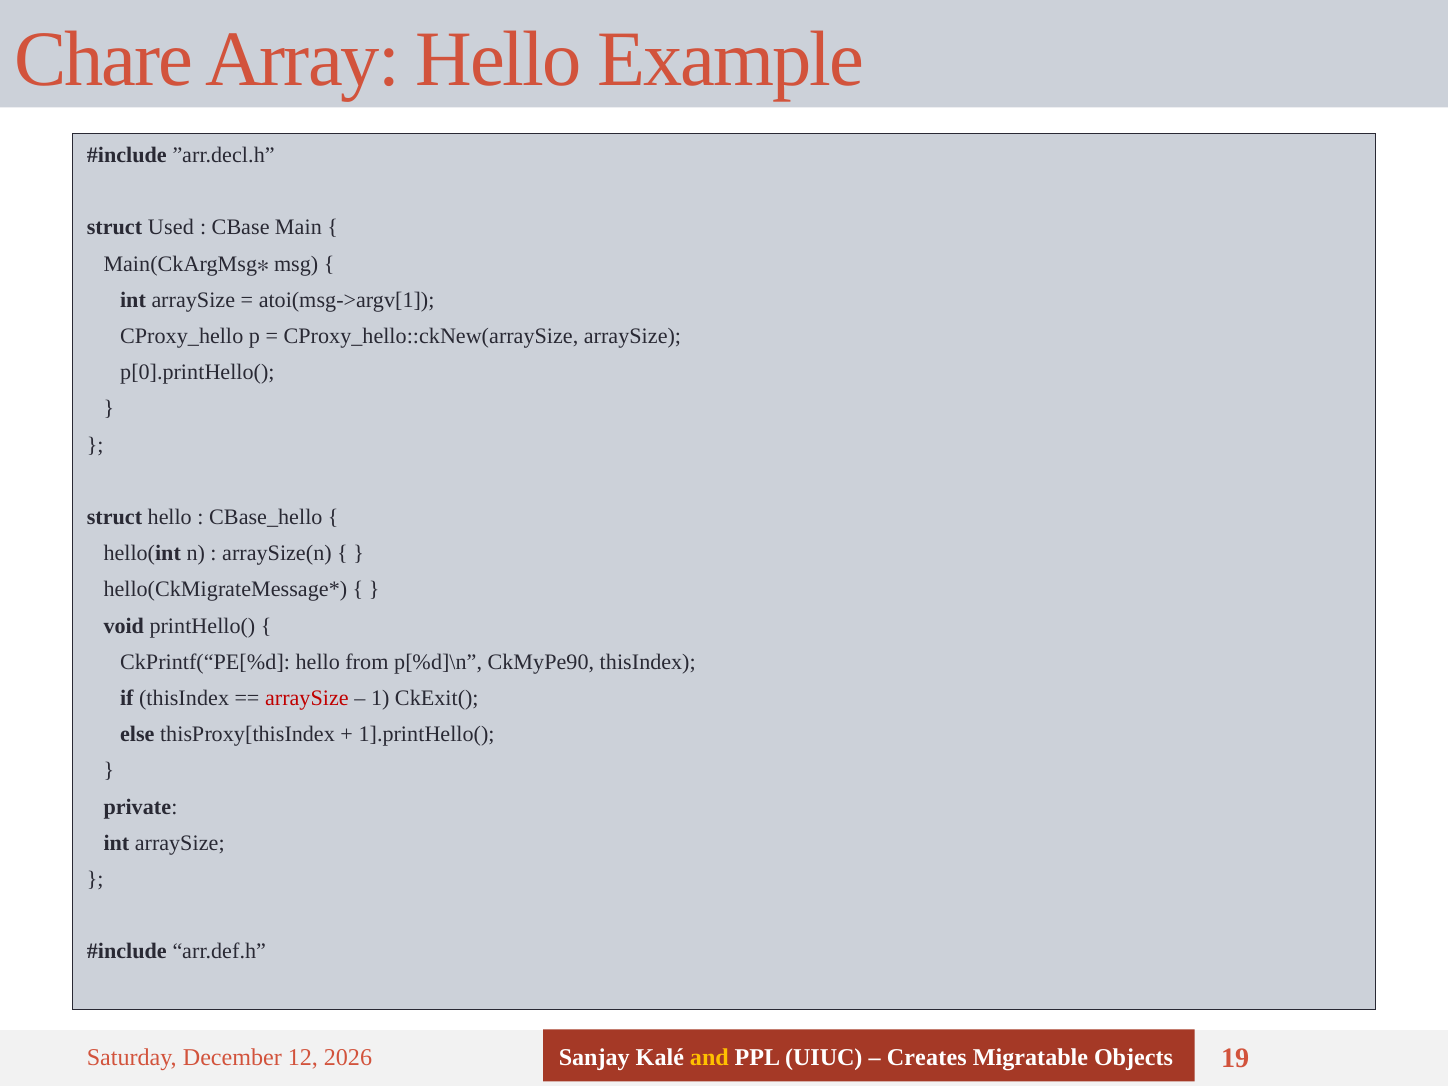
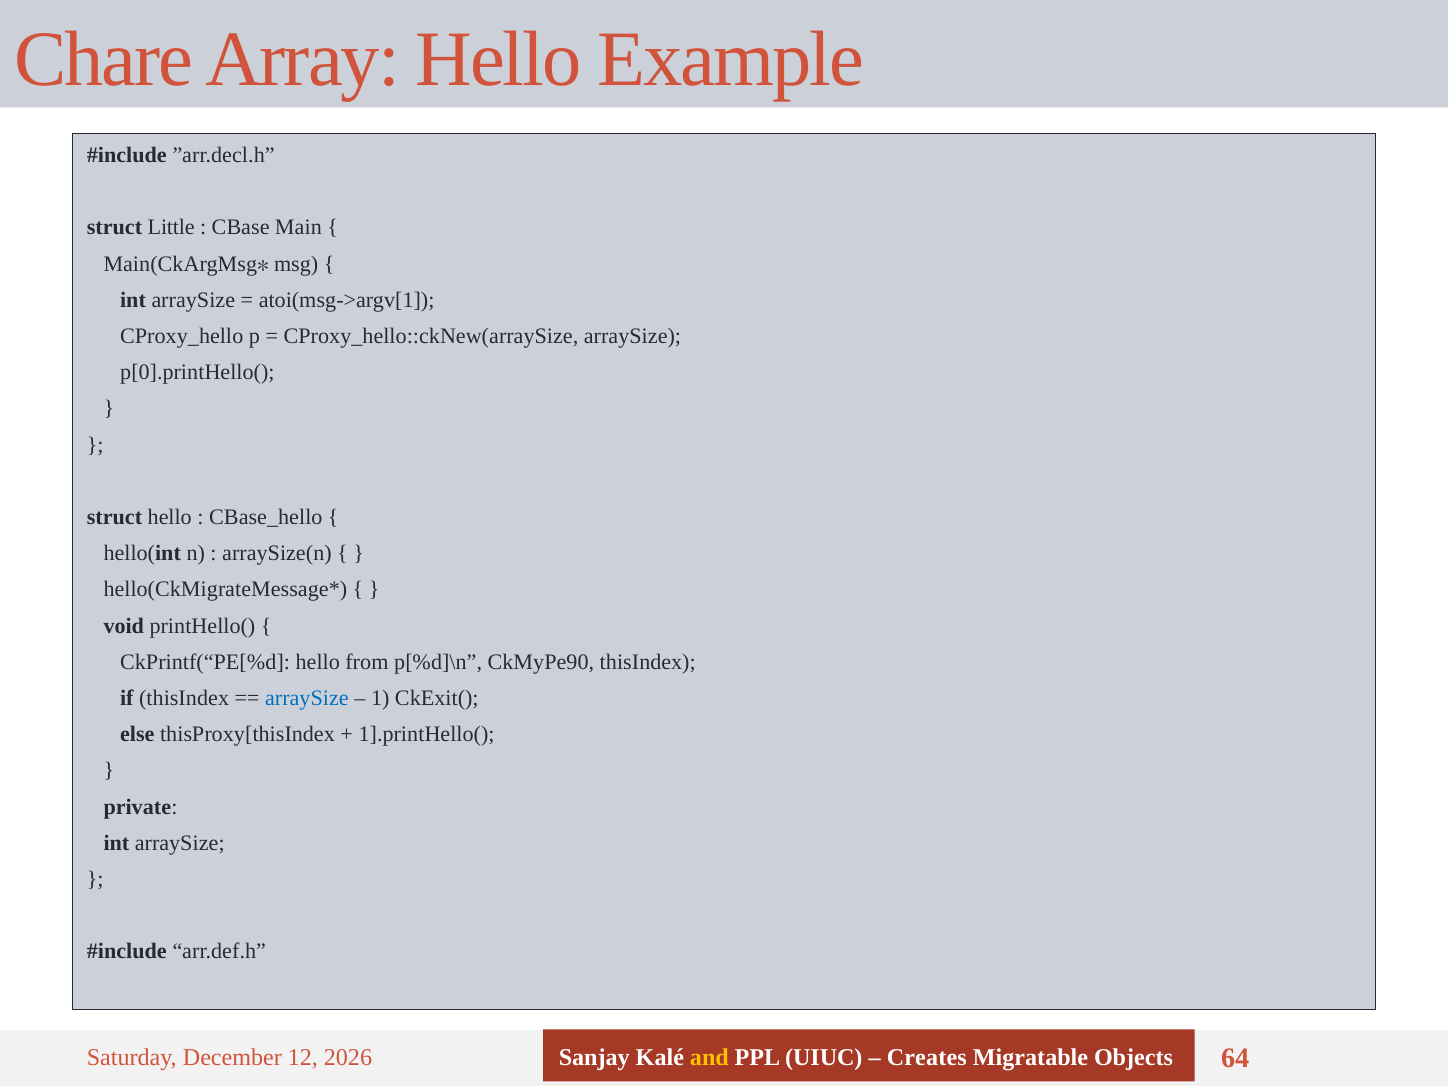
Used: Used -> Little
arraySize at (307, 698) colour: red -> blue
19: 19 -> 64
